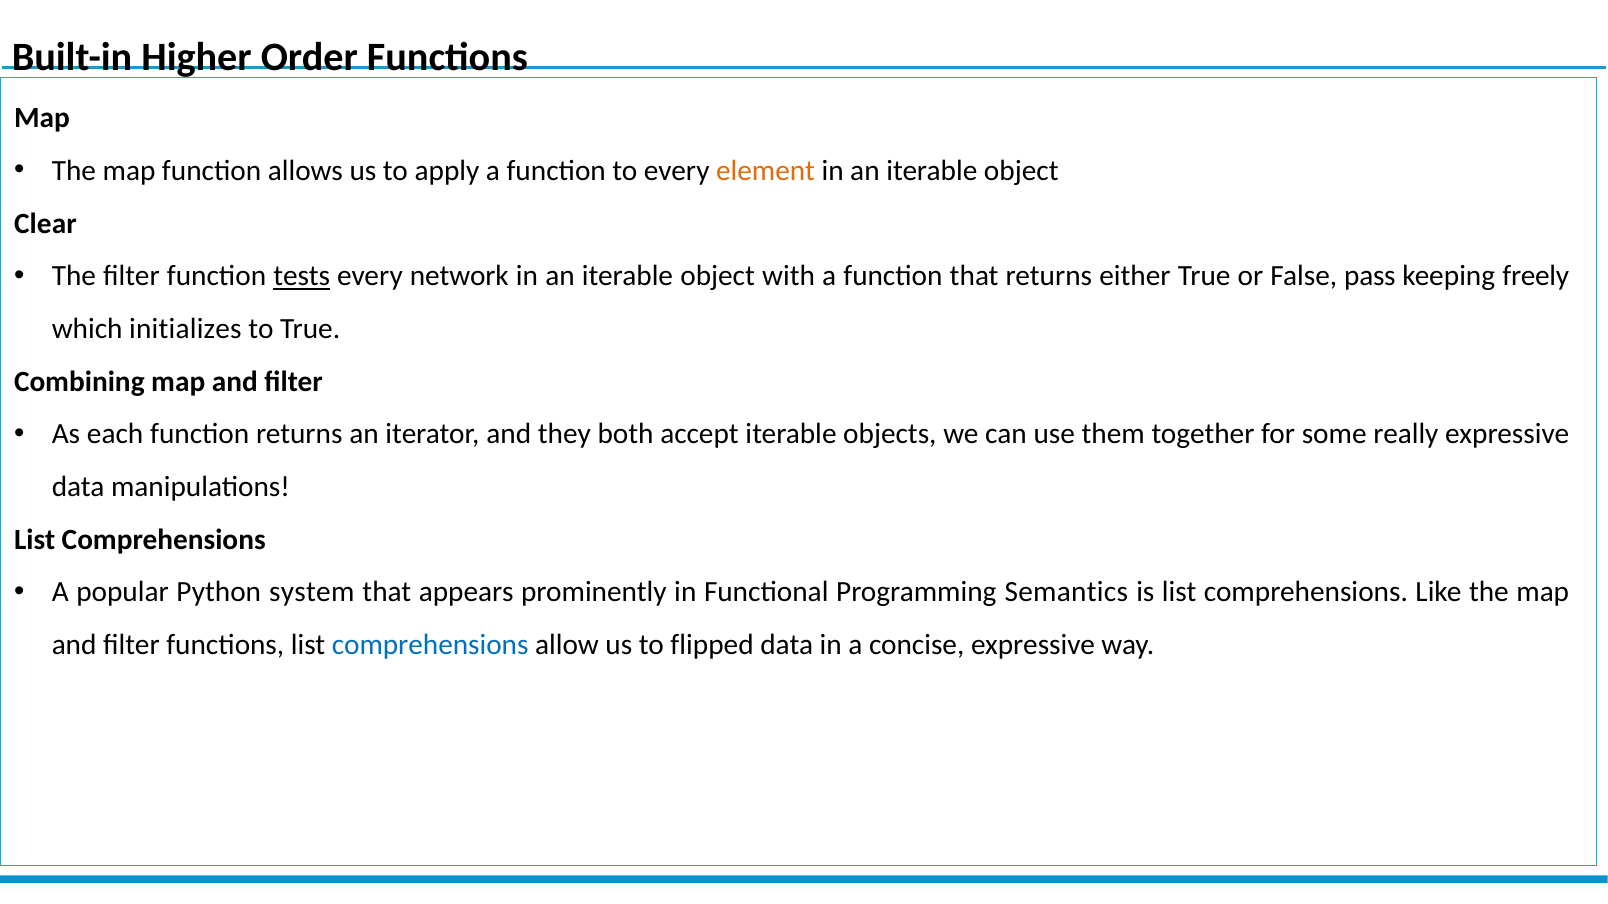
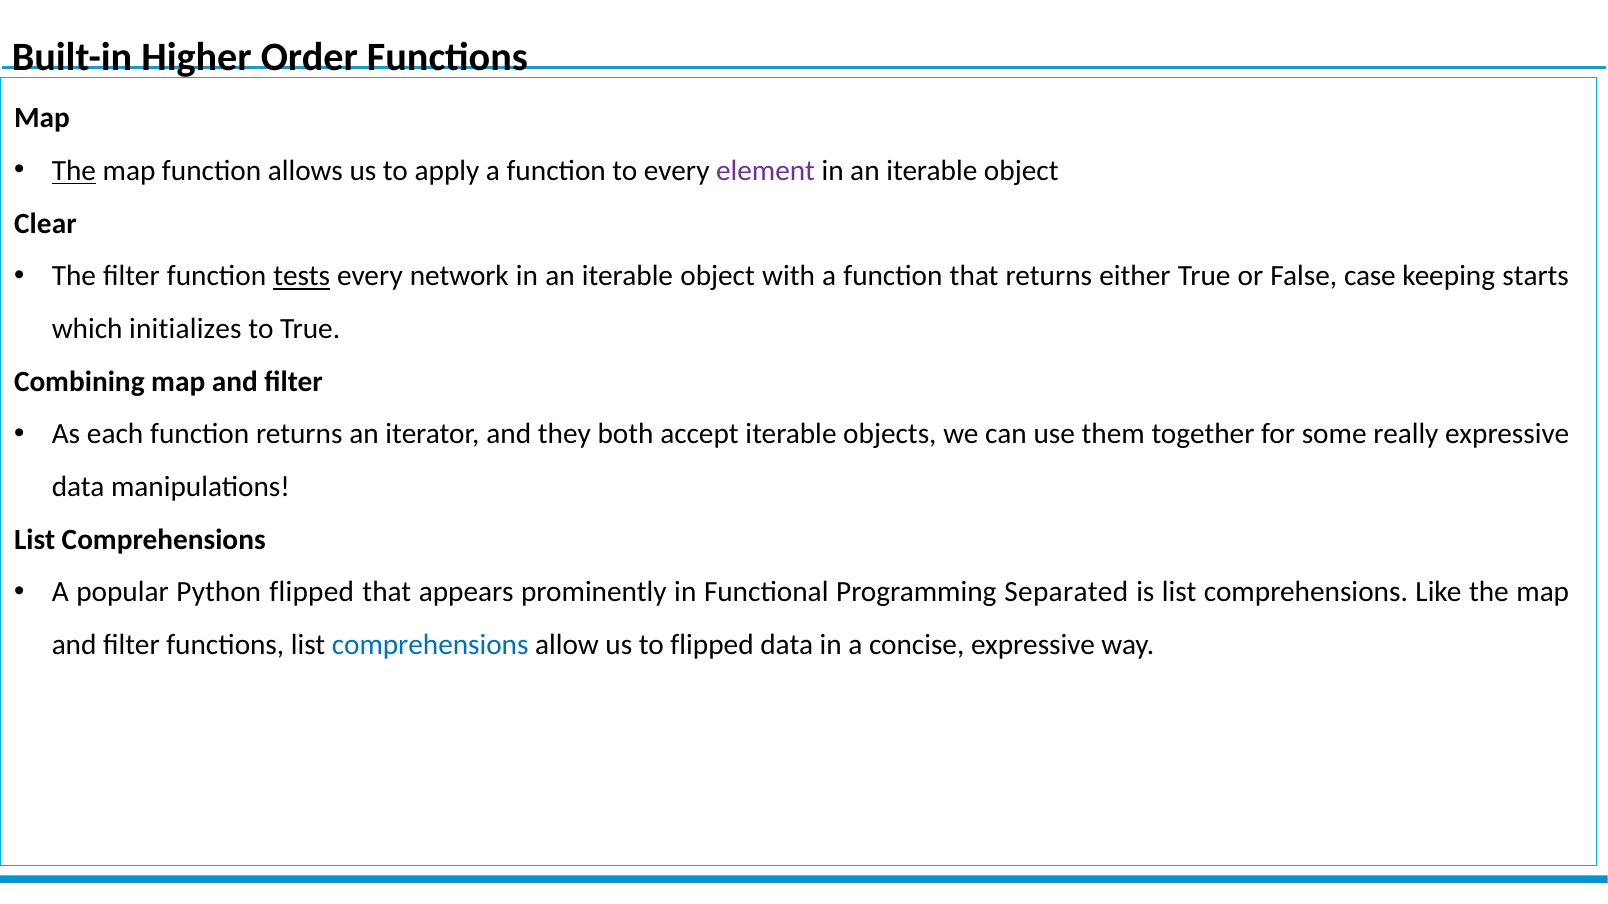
The at (74, 171) underline: none -> present
element colour: orange -> purple
pass: pass -> case
freely: freely -> starts
Python system: system -> flipped
Semantics: Semantics -> Separated
